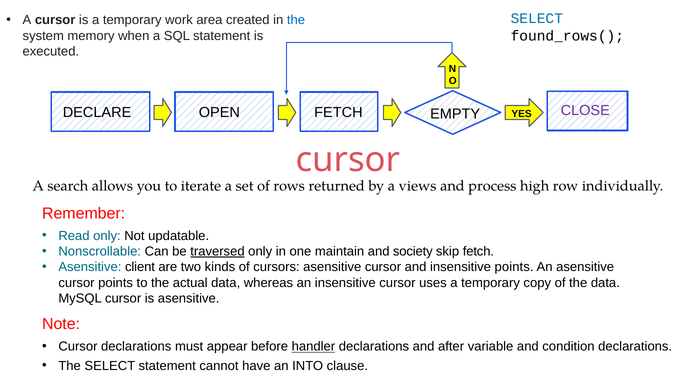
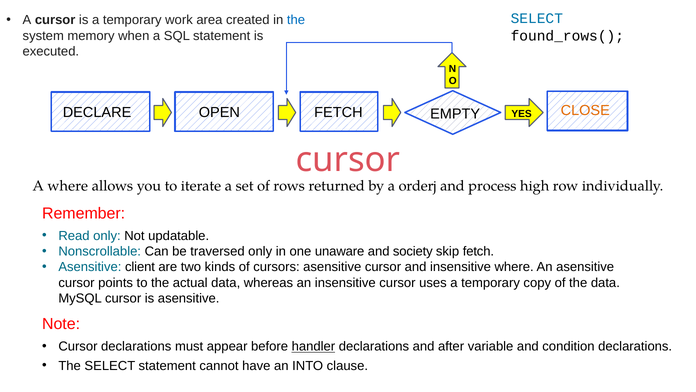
CLOSE colour: purple -> orange
A search: search -> where
views: views -> orderj
traversed underline: present -> none
maintain: maintain -> unaware
insensitive points: points -> where
